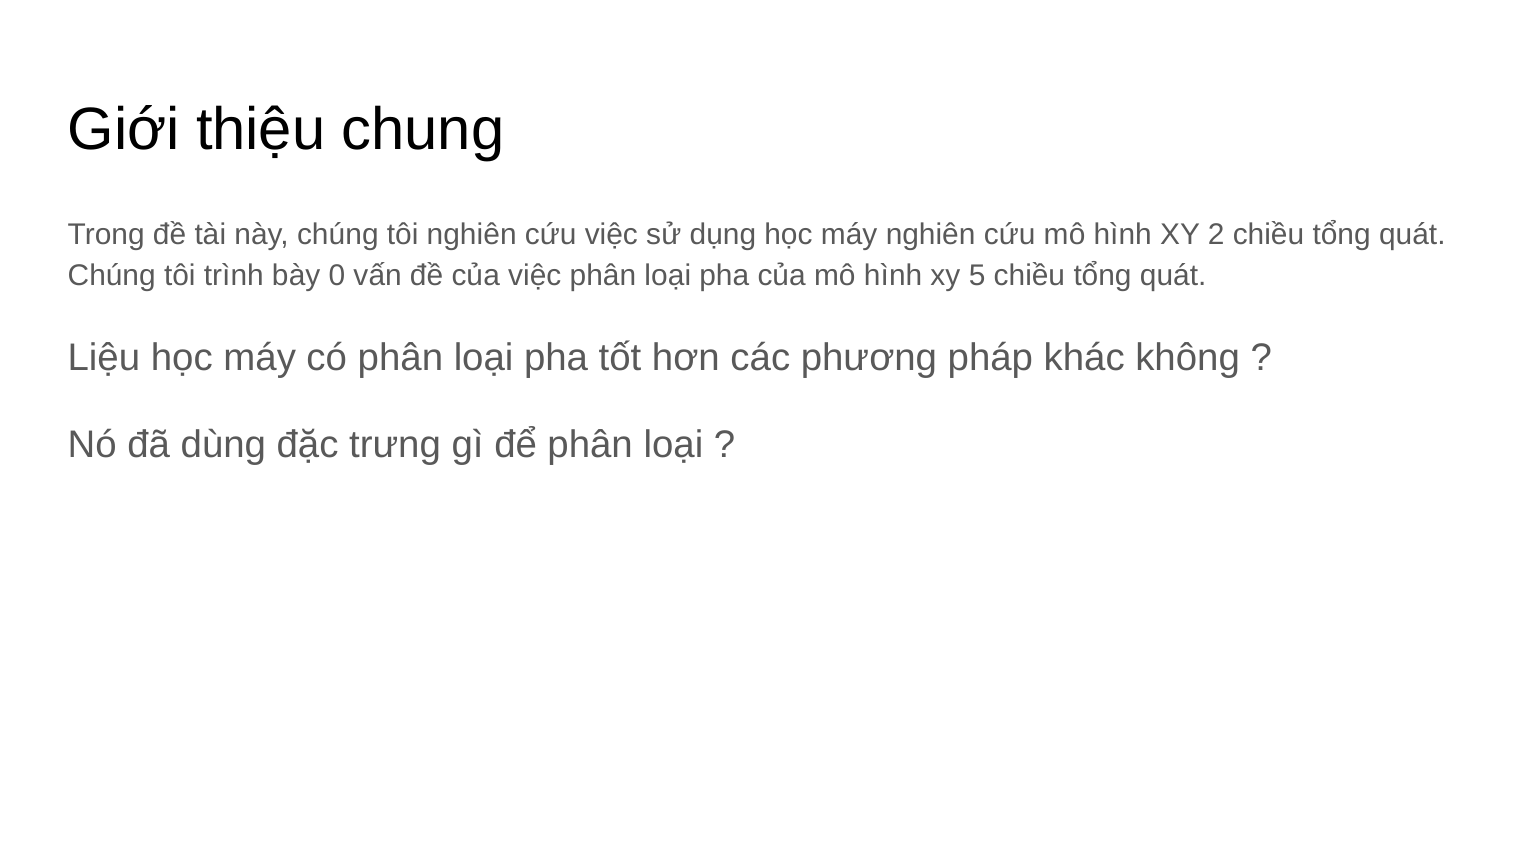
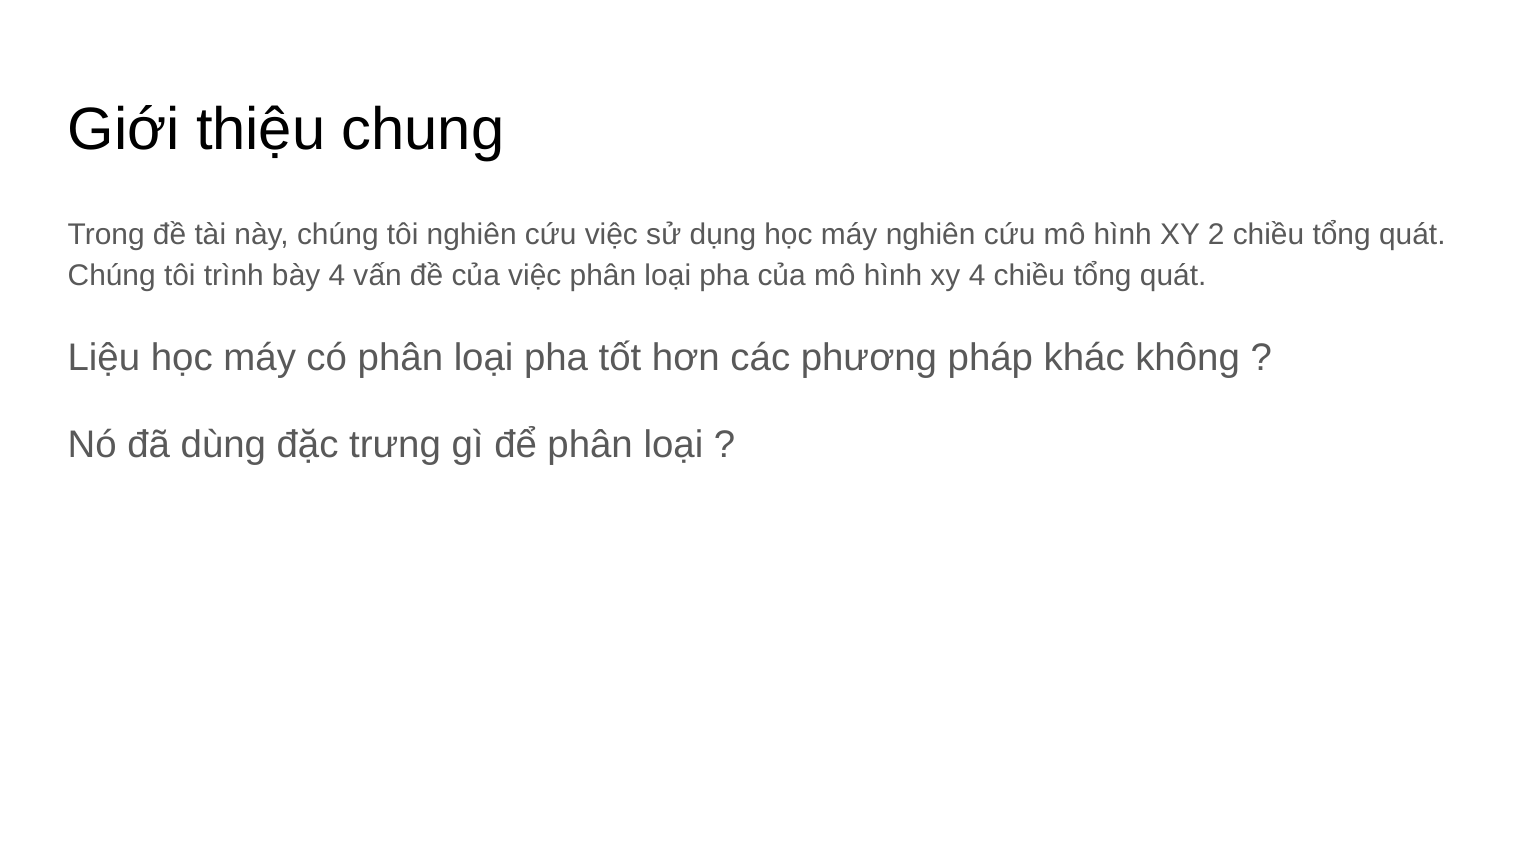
bày 0: 0 -> 4
xy 5: 5 -> 4
